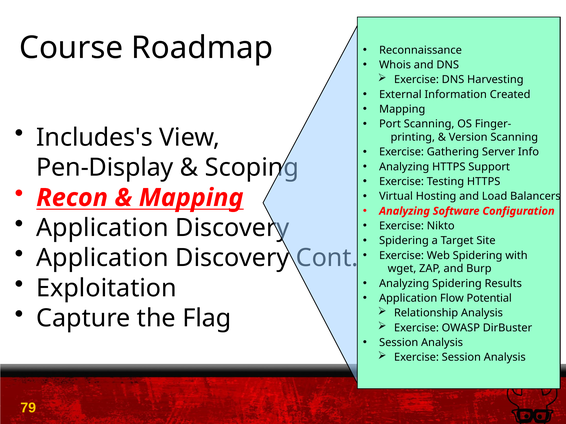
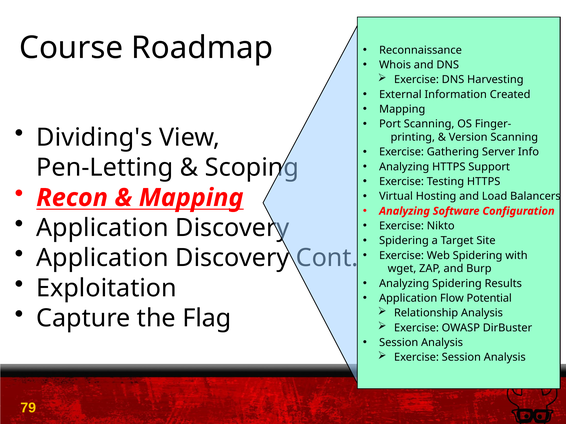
Includes's: Includes's -> Dividing's
Pen-Display: Pen-Display -> Pen-Letting
